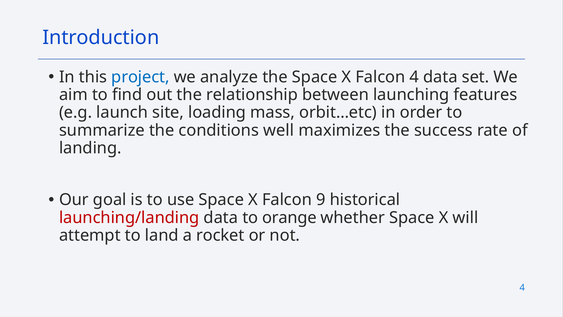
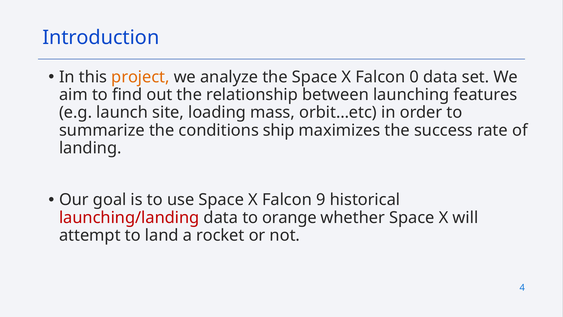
project colour: blue -> orange
Falcon 4: 4 -> 0
well: well -> ship
